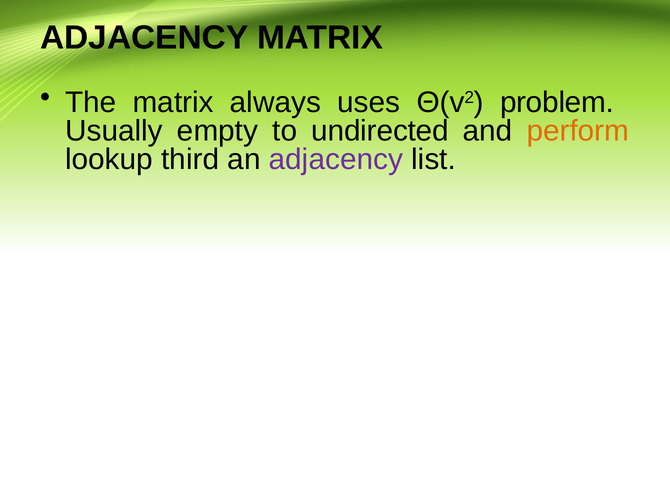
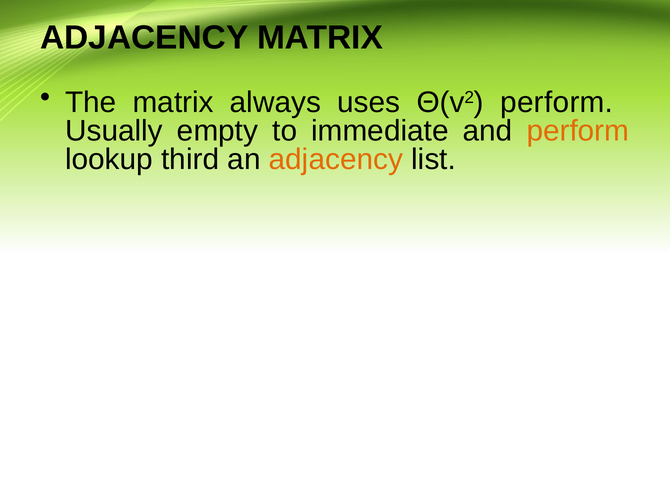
Θ(v2 problem: problem -> perform
undirected: undirected -> immediate
adjacency at (336, 160) colour: purple -> orange
